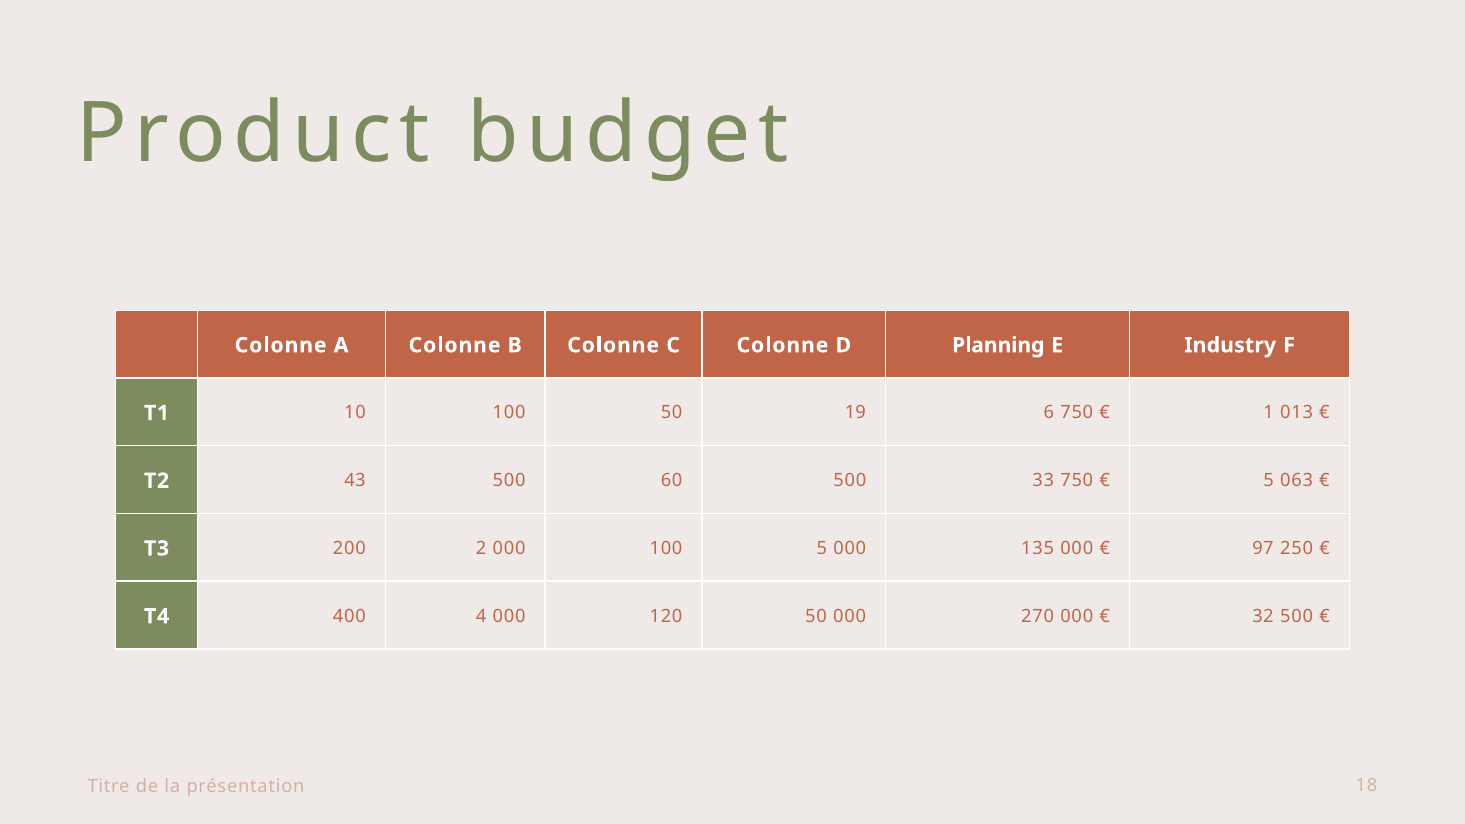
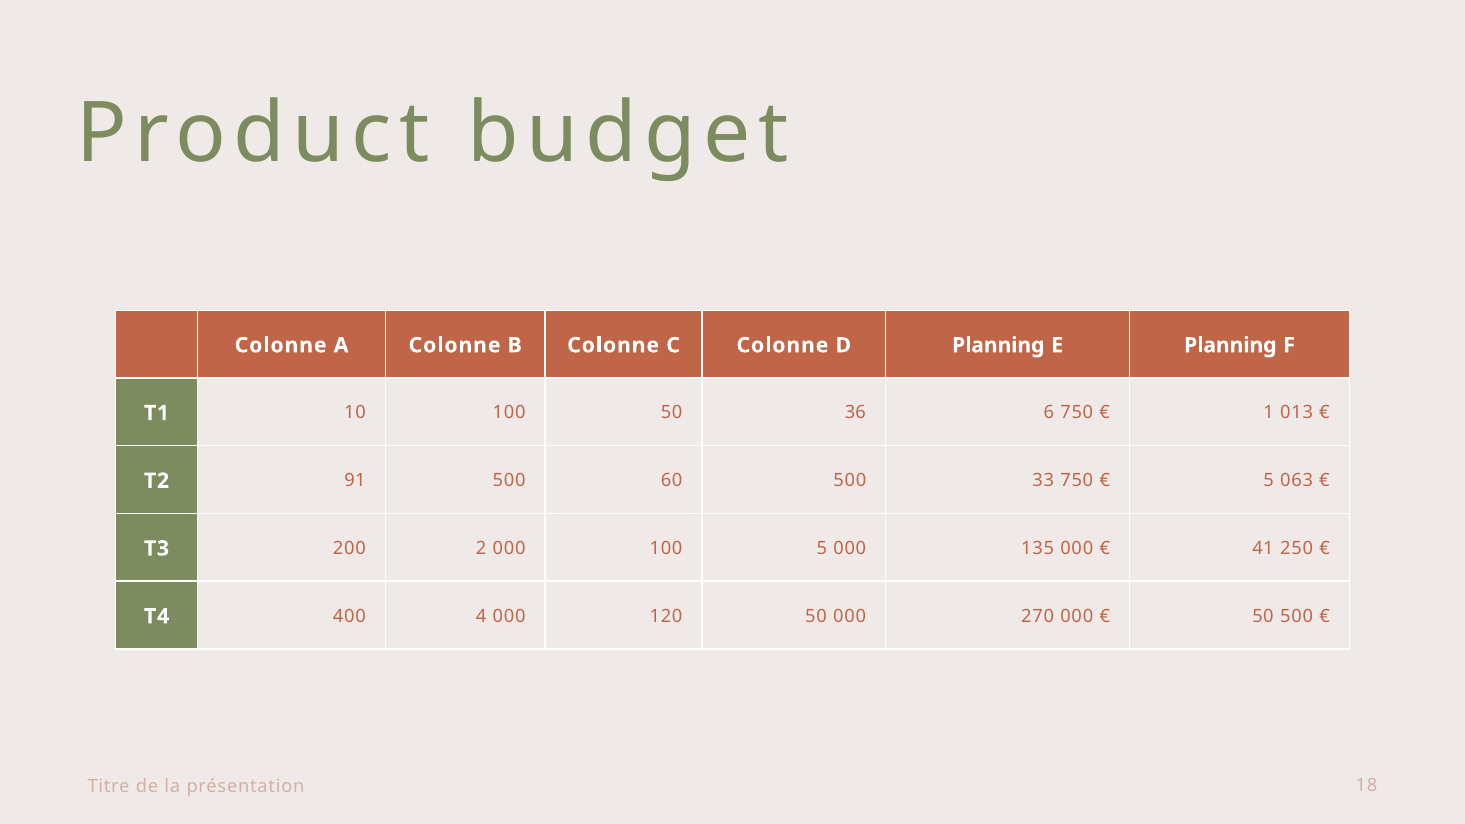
E Industry: Industry -> Planning
19: 19 -> 36
43: 43 -> 91
97: 97 -> 41
32 at (1263, 616): 32 -> 50
